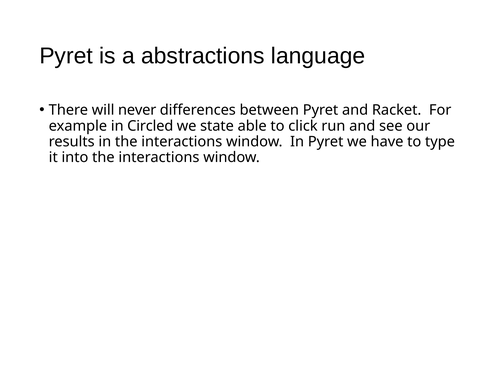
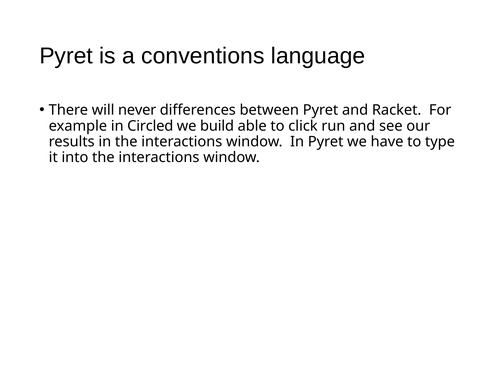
abstractions: abstractions -> conventions
state: state -> build
